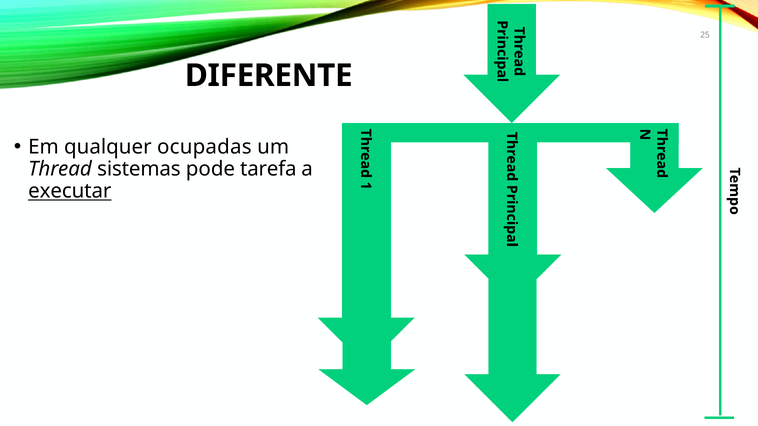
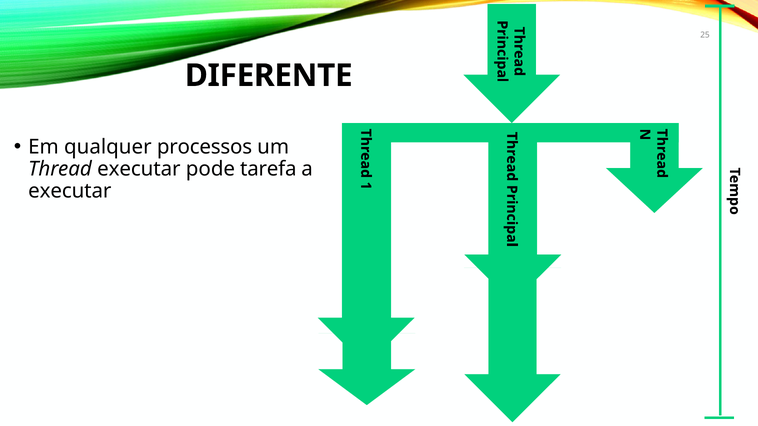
ocupadas: ocupadas -> processos
Thread sistemas: sistemas -> executar
executar at (70, 191) underline: present -> none
